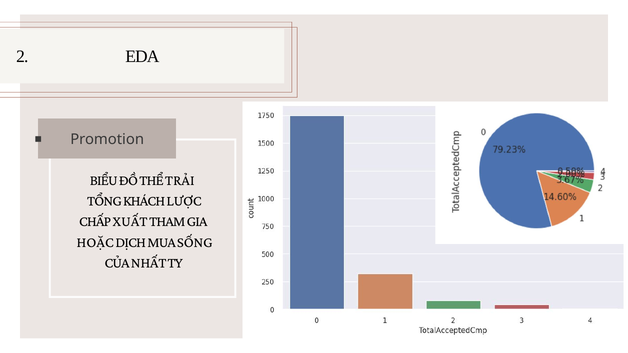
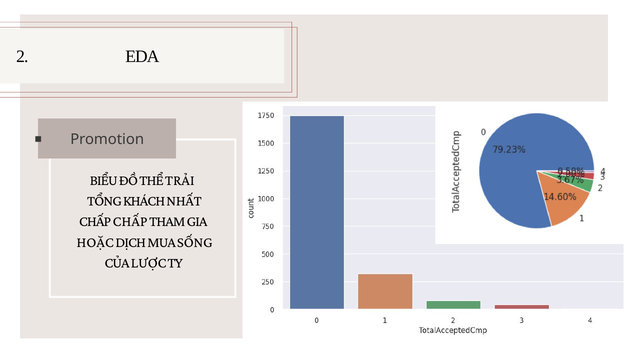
LƯỢC: LƯỢC -> NHẤT
CHẤP XUẤT: XUẤT -> CHẤP
NHẤT: NHẤT -> LƯỢC
